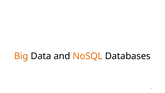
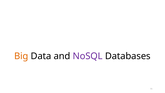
NoSQL colour: orange -> purple
